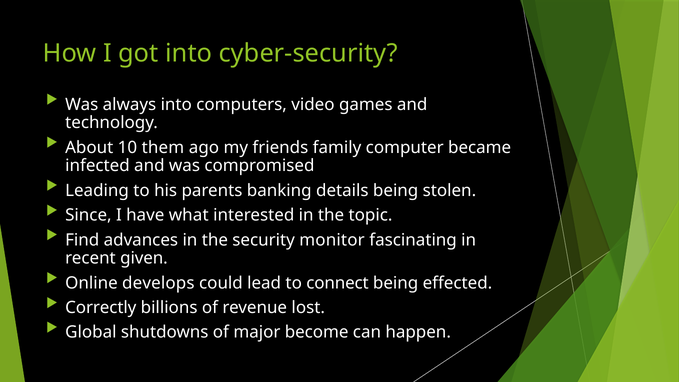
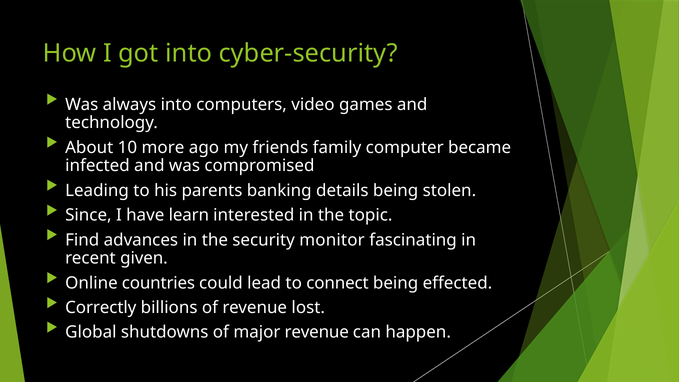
them: them -> more
what: what -> learn
develops: develops -> countries
major become: become -> revenue
